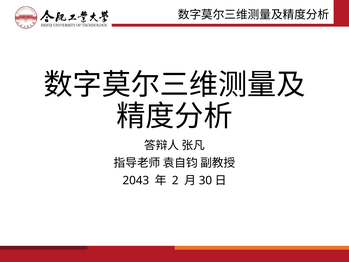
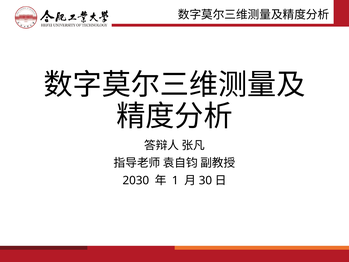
2043: 2043 -> 2030
2: 2 -> 1
